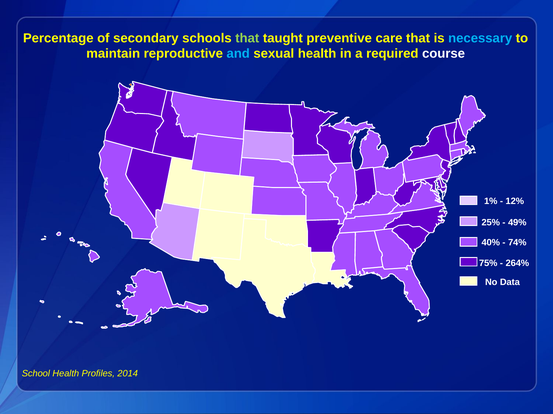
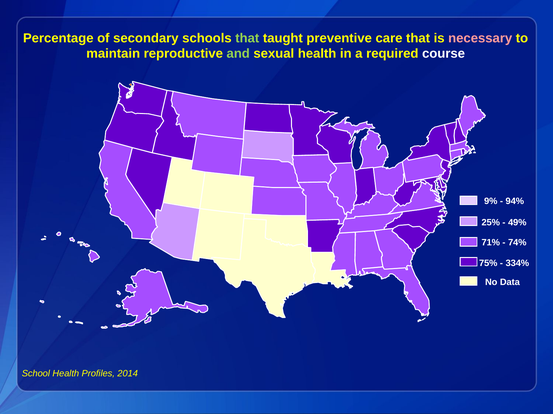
necessary colour: light blue -> pink
and colour: light blue -> light green
1%: 1% -> 9%
12%: 12% -> 94%
40%: 40% -> 71%
264%: 264% -> 334%
